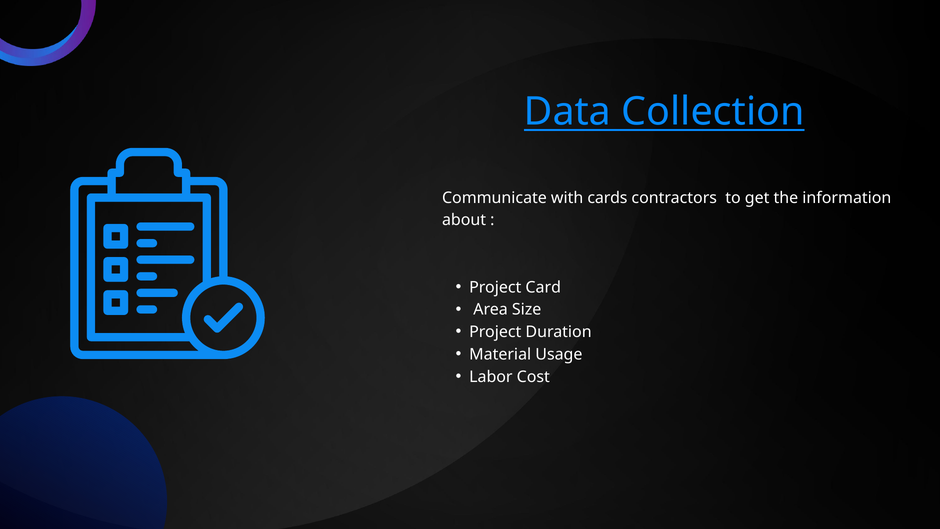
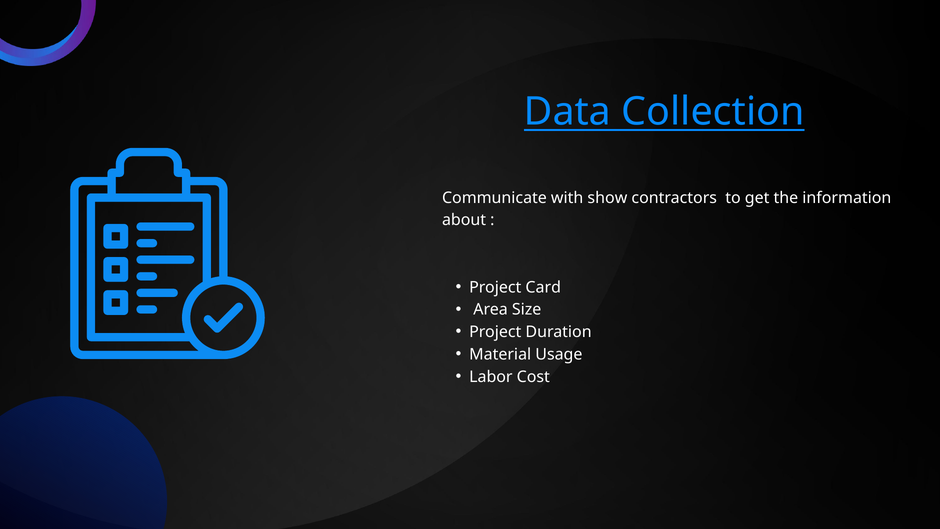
cards: cards -> show
